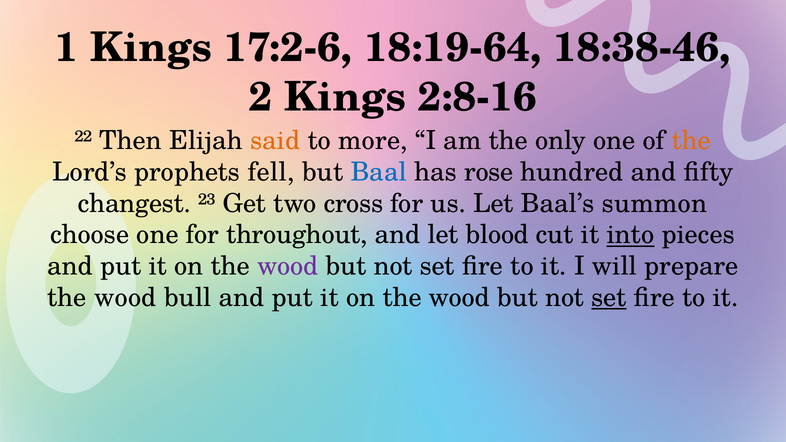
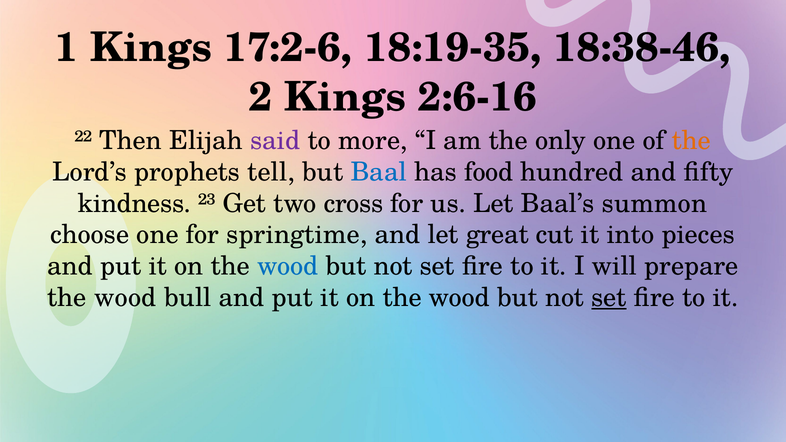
18:19-64: 18:19-64 -> 18:19-35
2:8-16: 2:8-16 -> 2:6-16
said colour: orange -> purple
fell: fell -> tell
rose: rose -> food
changest: changest -> kindness
throughout: throughout -> springtime
blood: blood -> great
into underline: present -> none
wood at (288, 266) colour: purple -> blue
